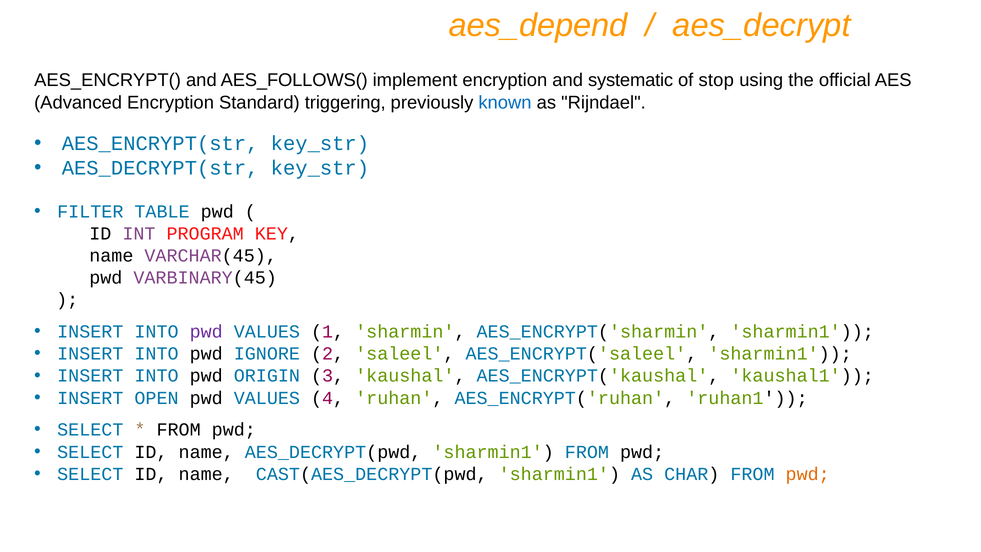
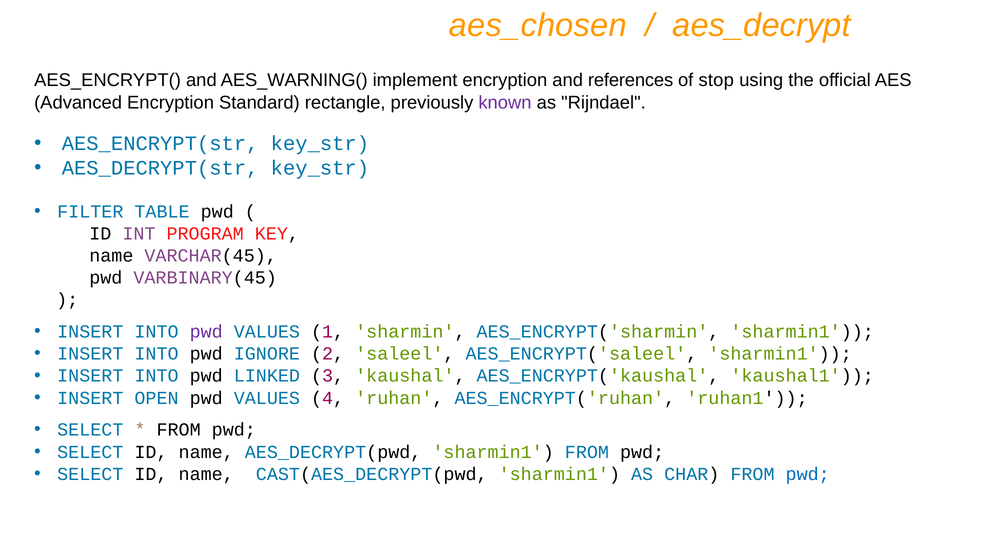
aes_depend: aes_depend -> aes_chosen
AES_FOLLOWS(: AES_FOLLOWS( -> AES_WARNING(
systematic: systematic -> references
triggering: triggering -> rectangle
known colour: blue -> purple
ORIGIN: ORIGIN -> LINKED
pwd at (808, 474) colour: orange -> blue
